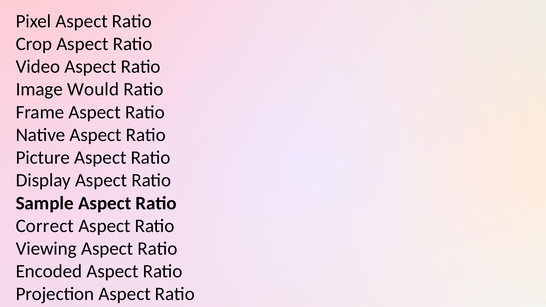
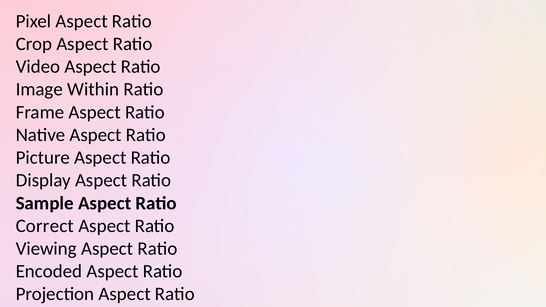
Would: Would -> Within
